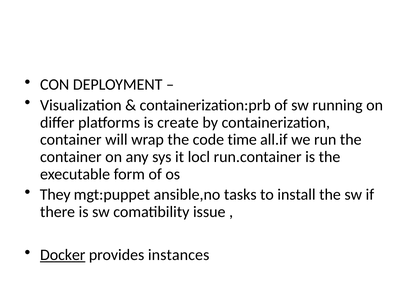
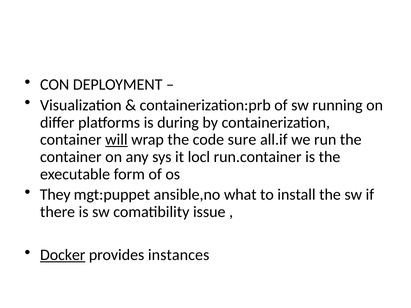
create: create -> during
will underline: none -> present
time: time -> sure
tasks: tasks -> what
